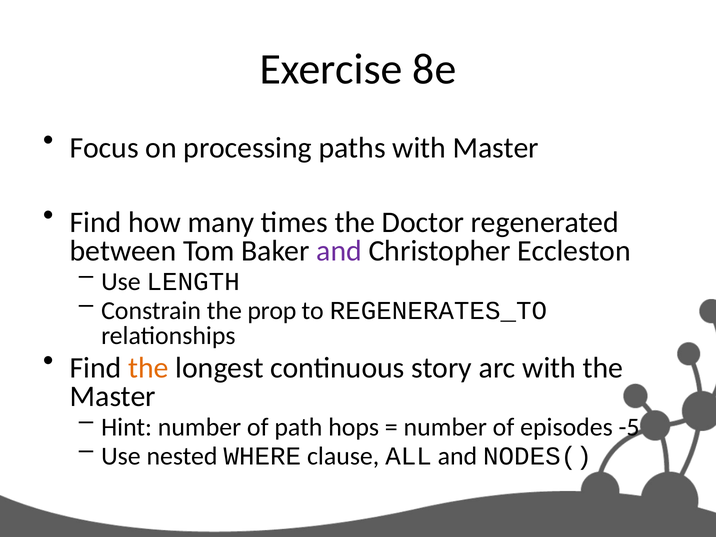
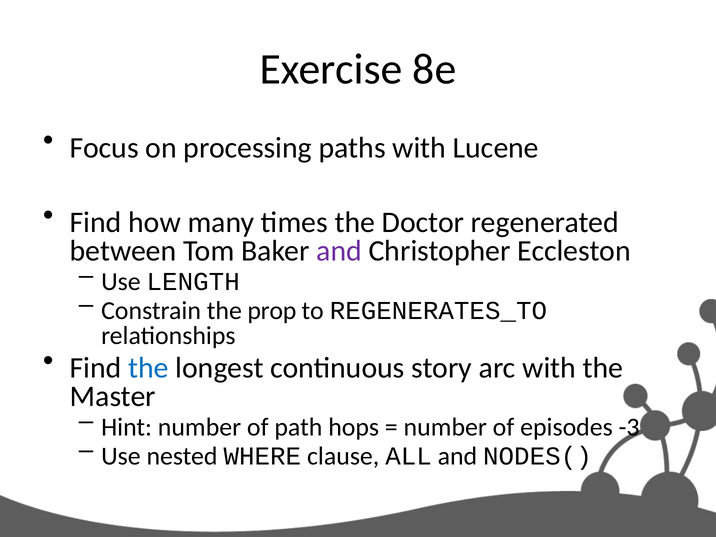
with Master: Master -> Lucene
the at (149, 368) colour: orange -> blue
-5: -5 -> -3
